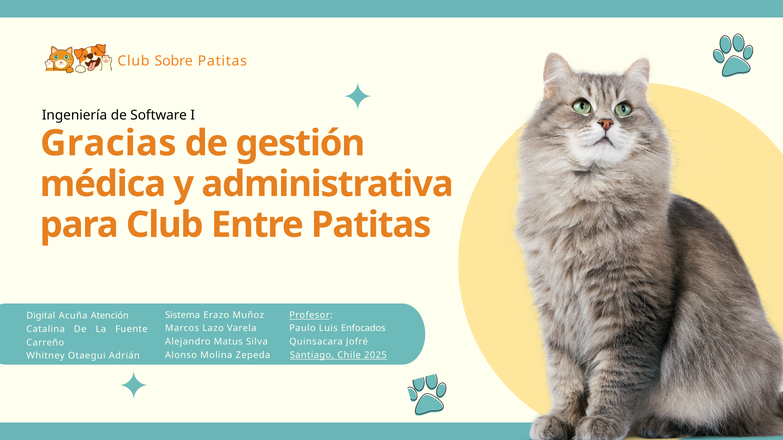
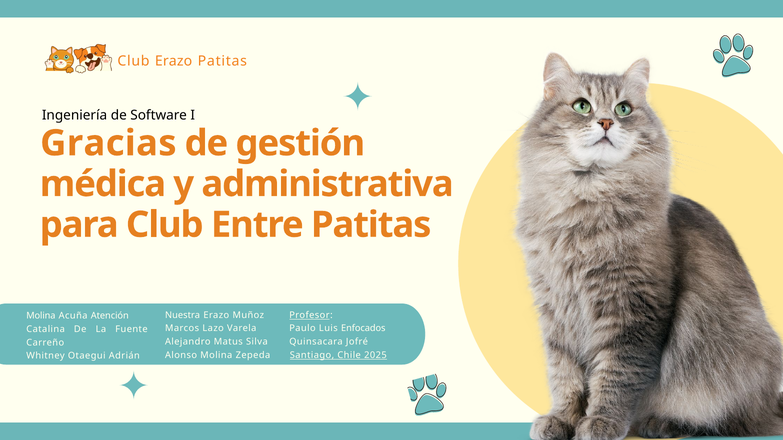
Club Sobre: Sobre -> Erazo
Sistema: Sistema -> Nuestra
Digital at (41, 316): Digital -> Molina
